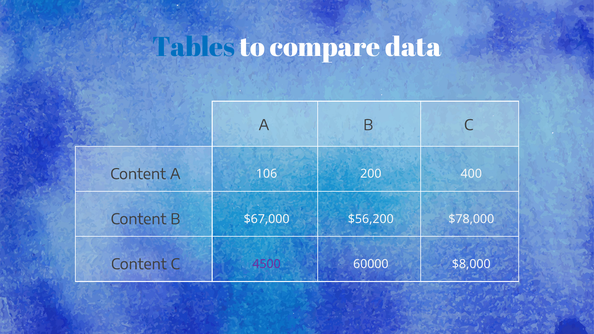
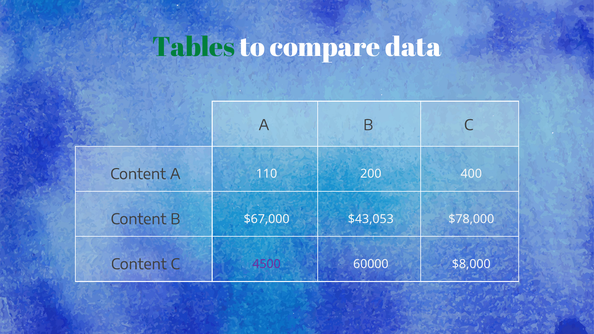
Tables colour: blue -> green
106: 106 -> 110
$56,200: $56,200 -> $43,053
